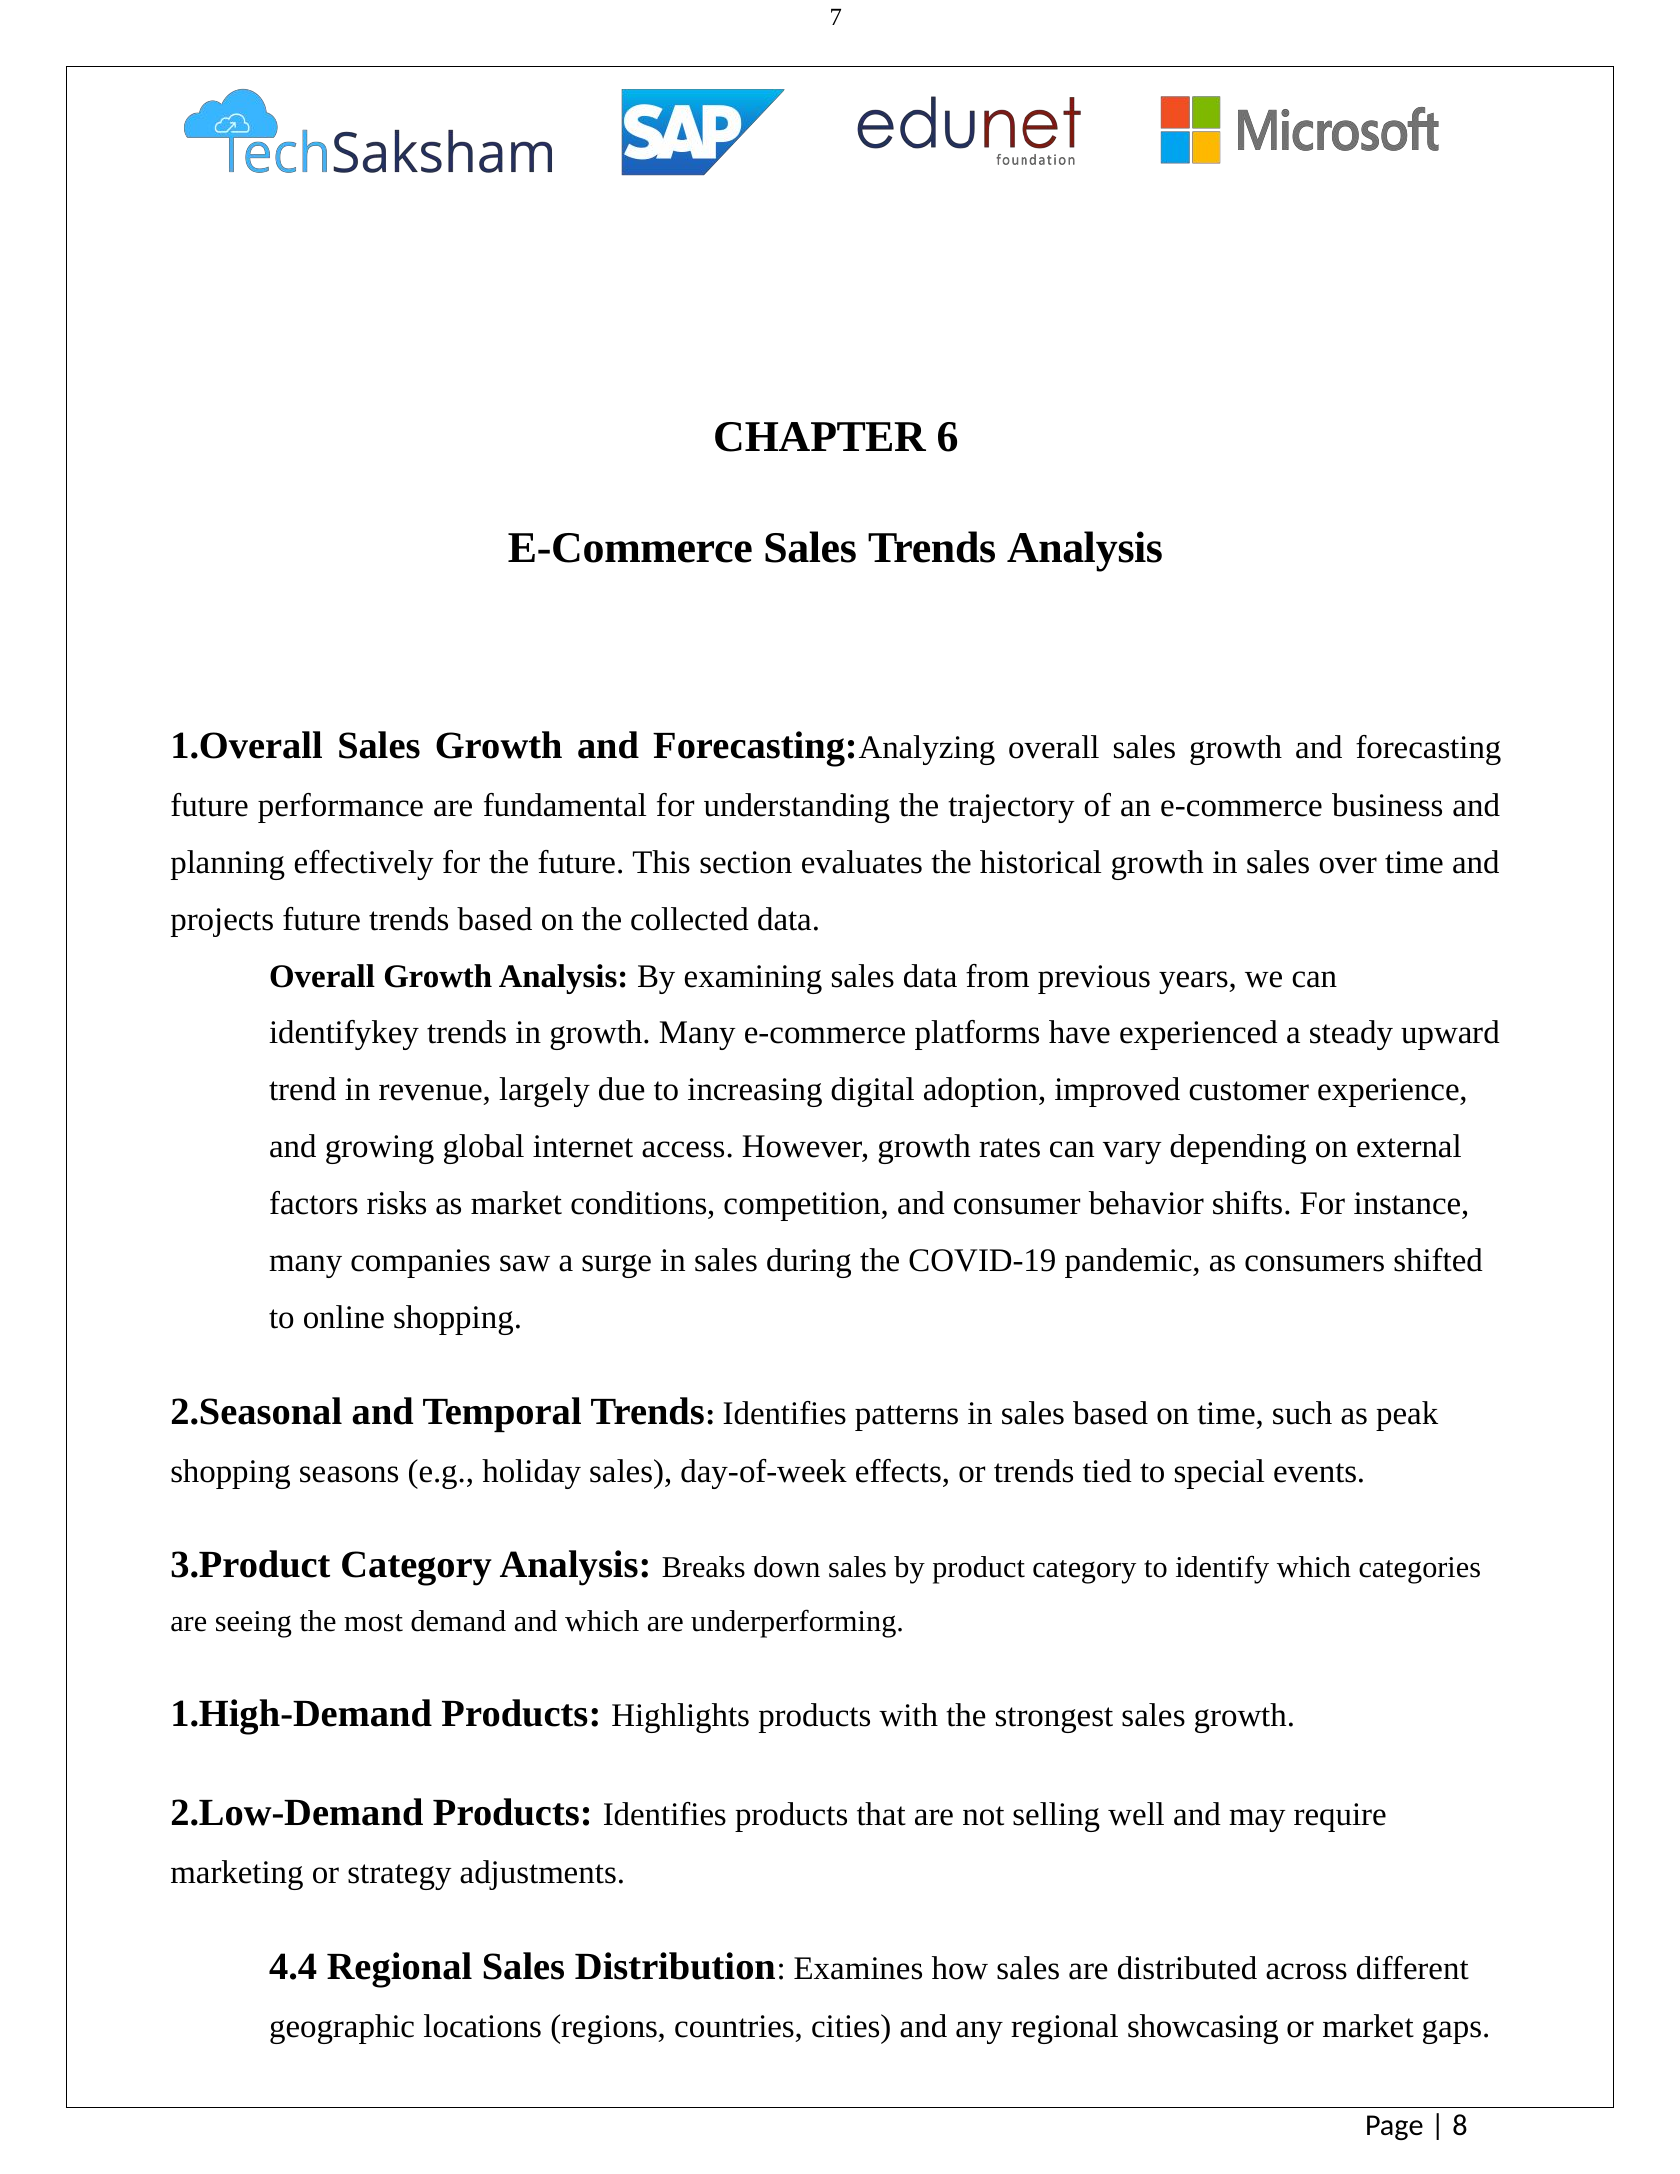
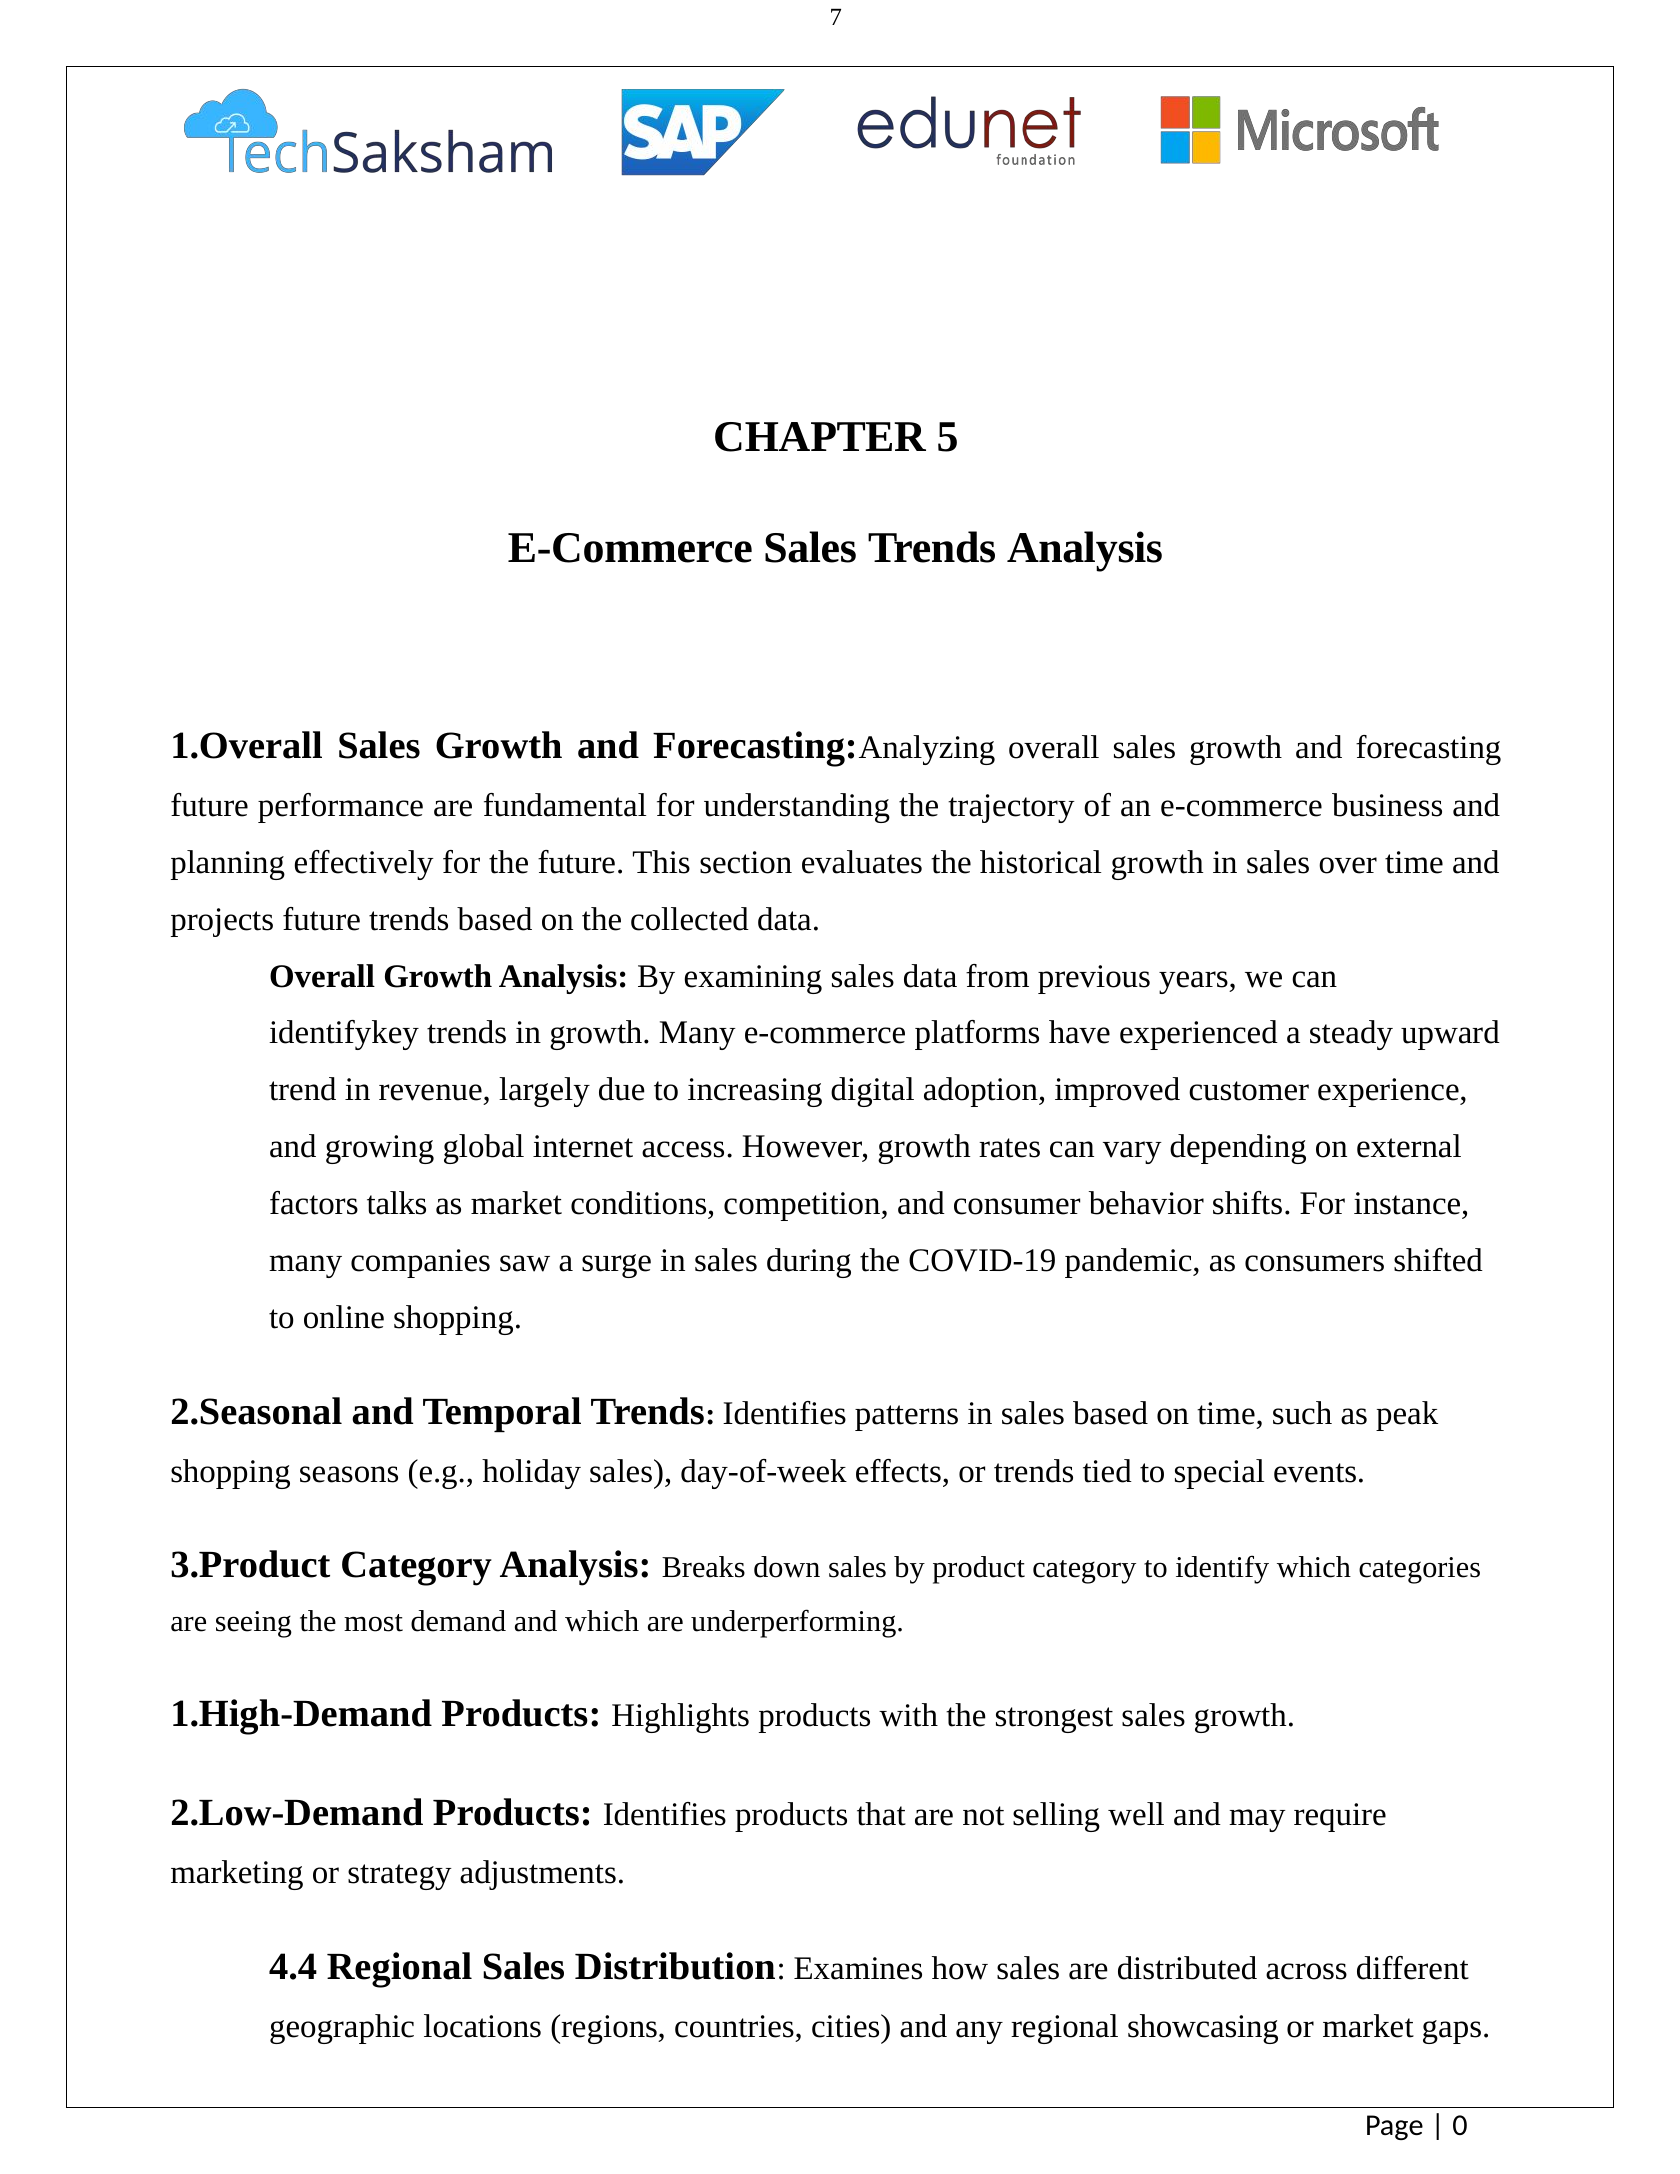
6: 6 -> 5
risks: risks -> talks
8: 8 -> 0
